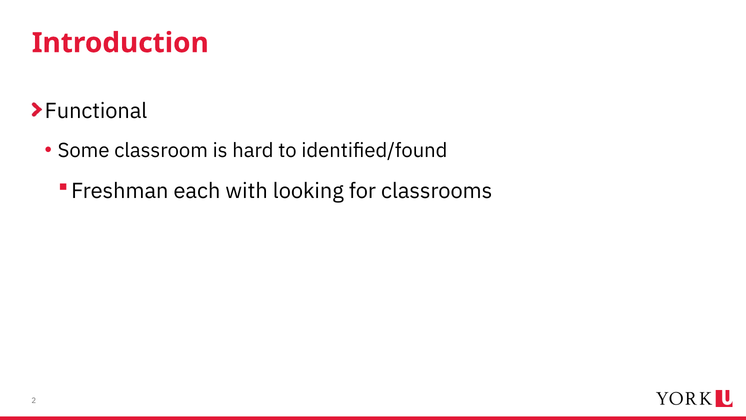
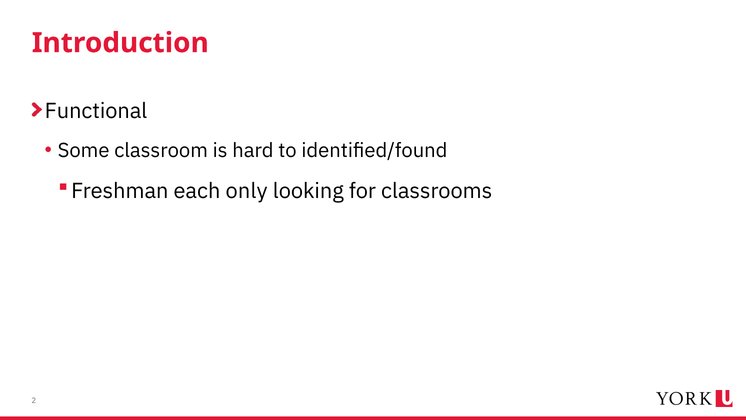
with: with -> only
